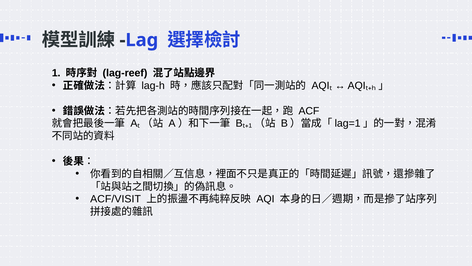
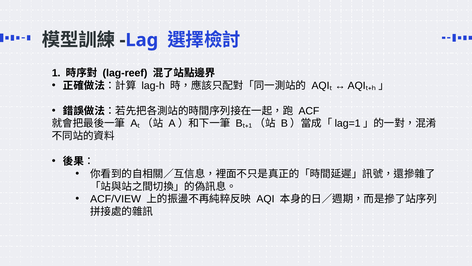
ACF/VISIT: ACF/VISIT -> ACF/VIEW
